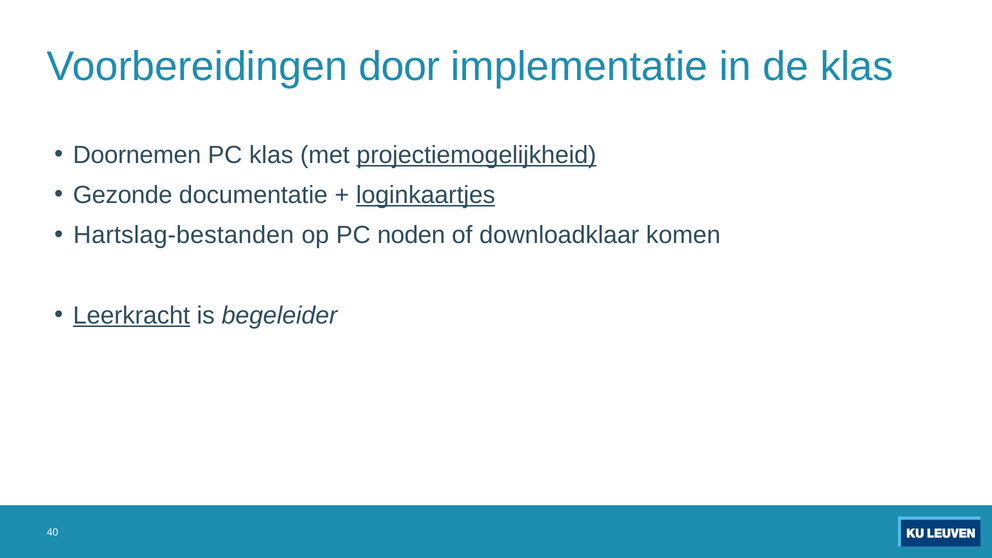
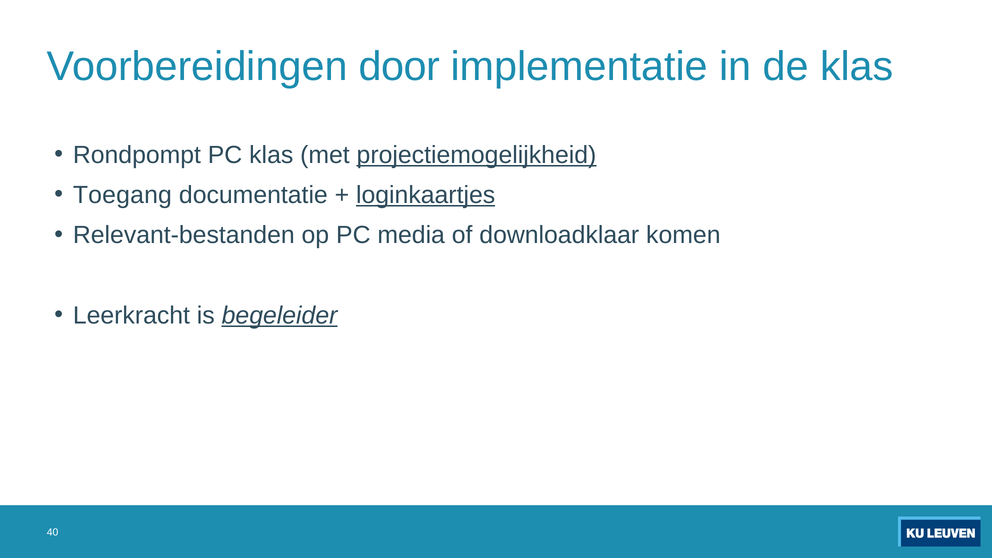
Doornemen: Doornemen -> Rondpompt
Gezonde: Gezonde -> Toegang
Hartslag-bestanden: Hartslag-bestanden -> Relevant-bestanden
noden: noden -> media
Leerkracht underline: present -> none
begeleider underline: none -> present
